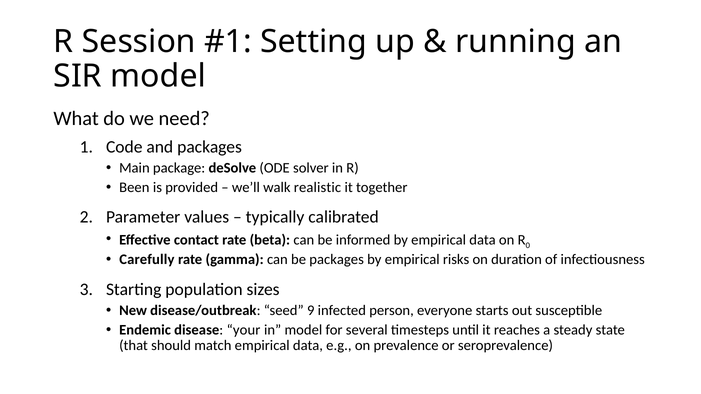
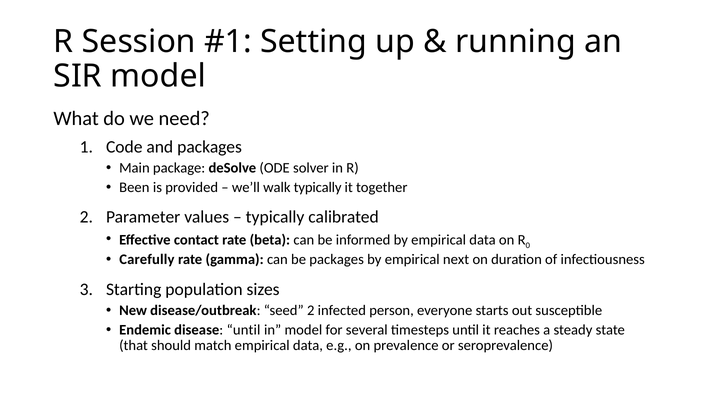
walk realistic: realistic -> typically
risks: risks -> next
seed 9: 9 -> 2
disease your: your -> until
